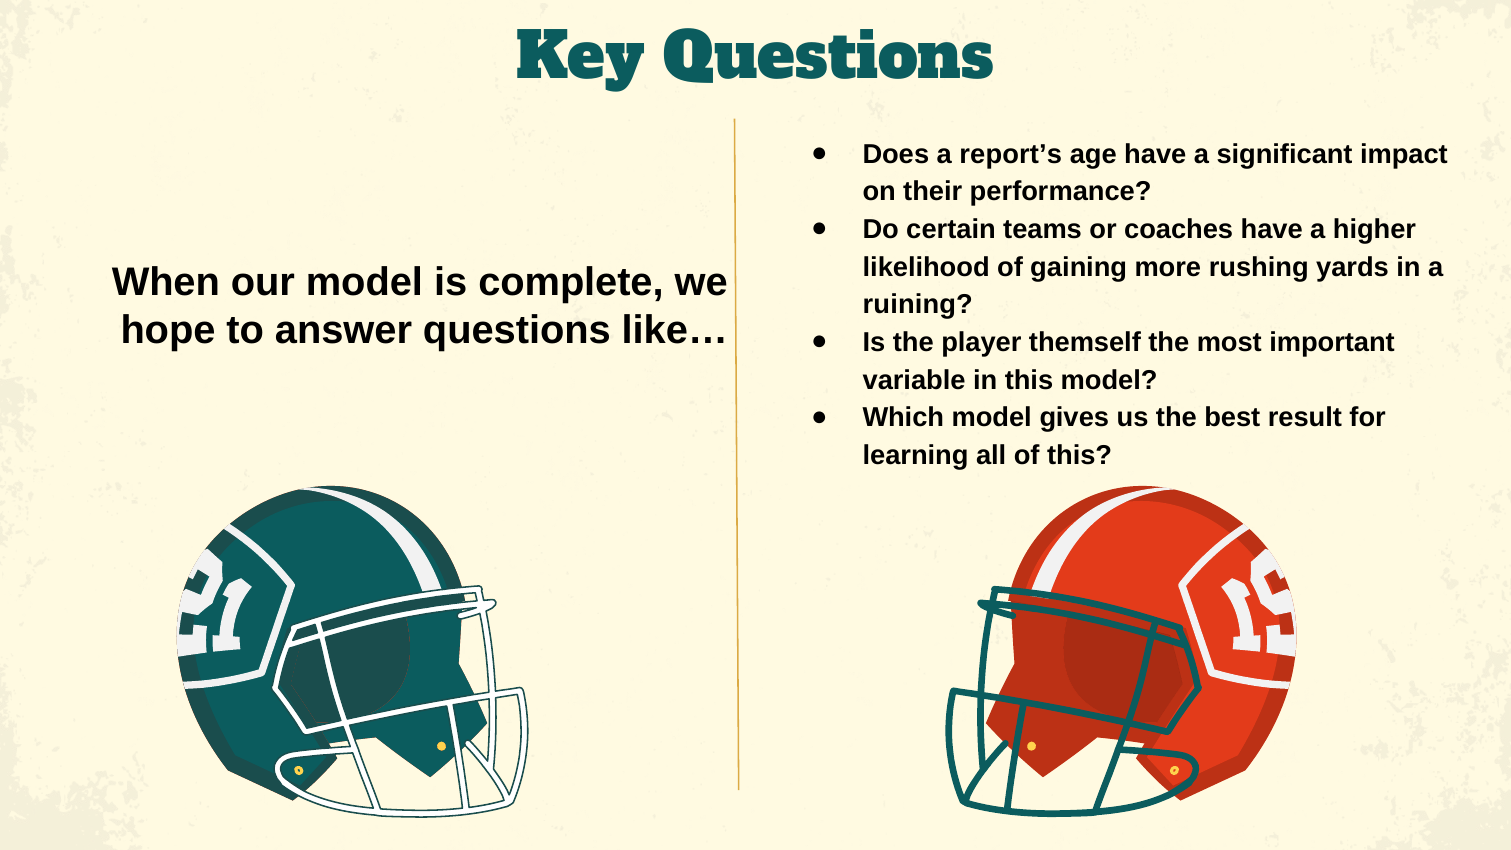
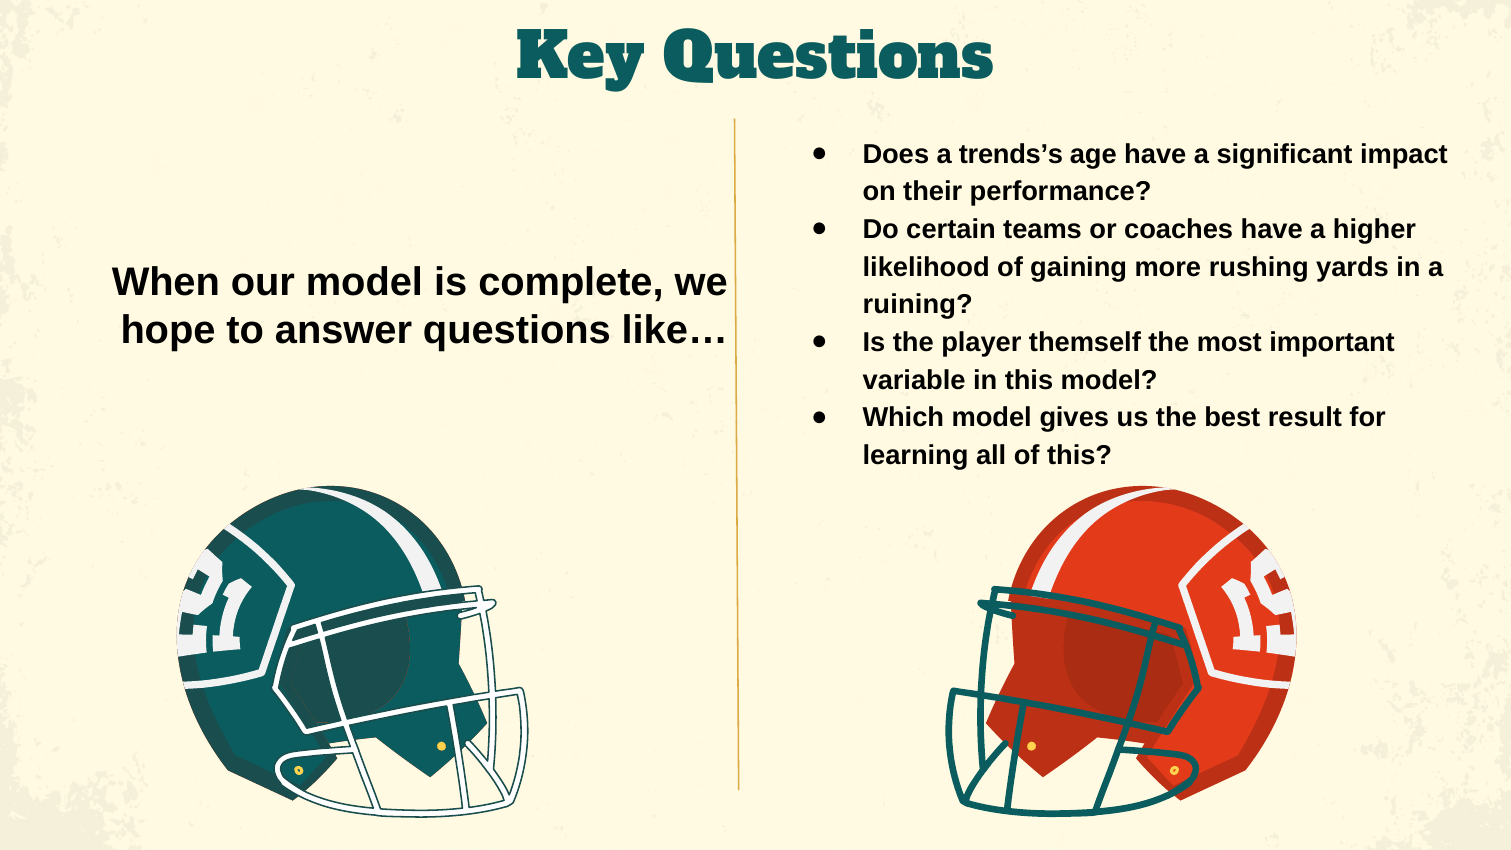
report’s: report’s -> trends’s
